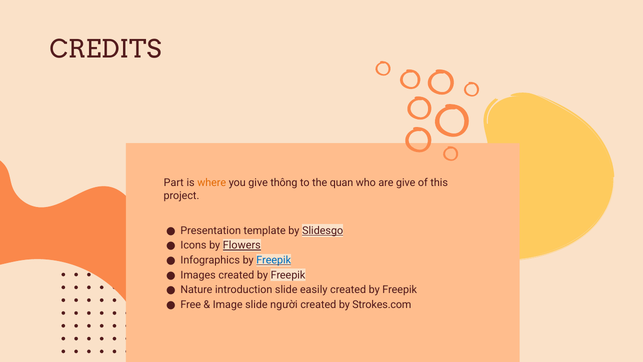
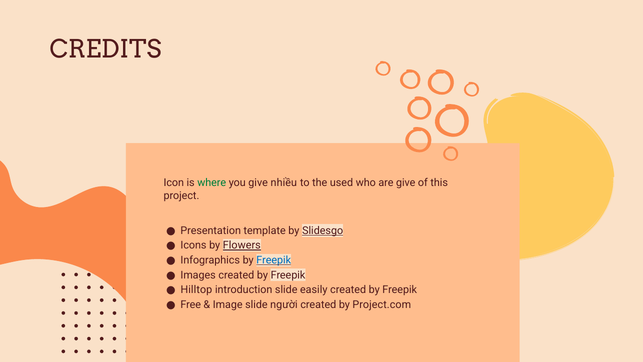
Part: Part -> Icon
where colour: orange -> green
thông: thông -> nhiều
quan: quan -> used
Nature: Nature -> Hilltop
Strokes.com: Strokes.com -> Project.com
